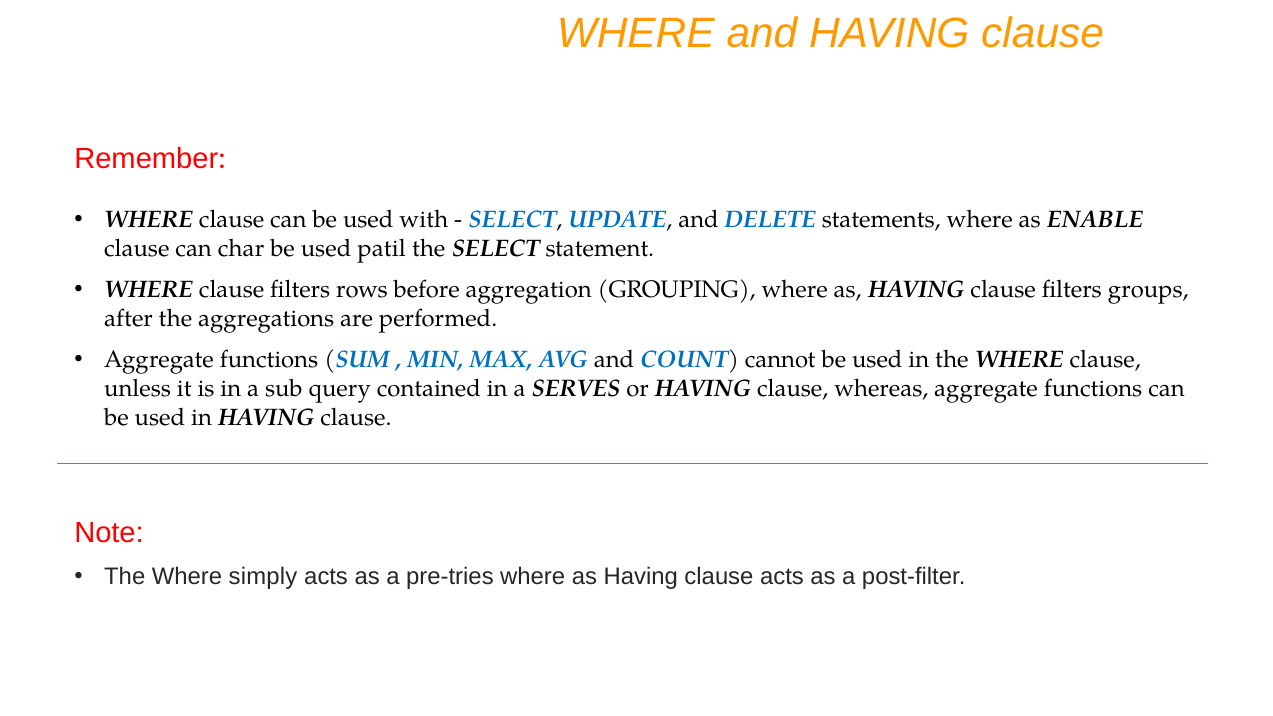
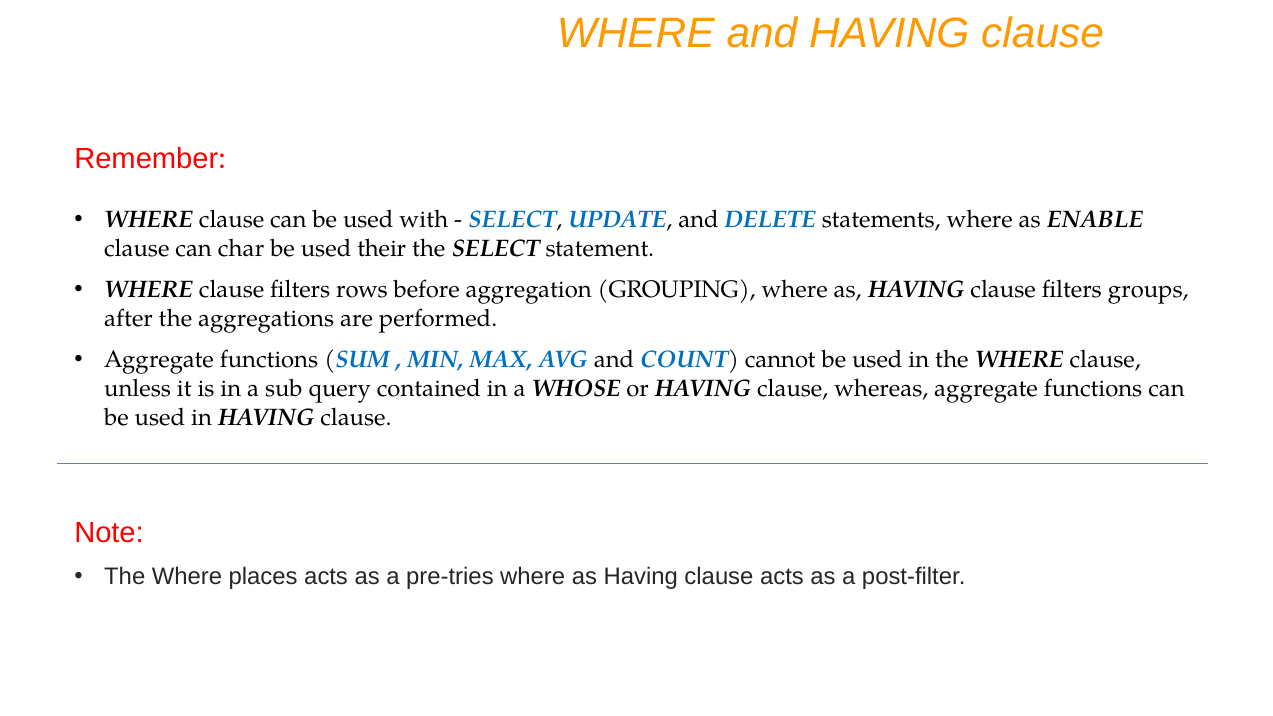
patil: patil -> their
SERVES: SERVES -> WHOSE
simply: simply -> places
